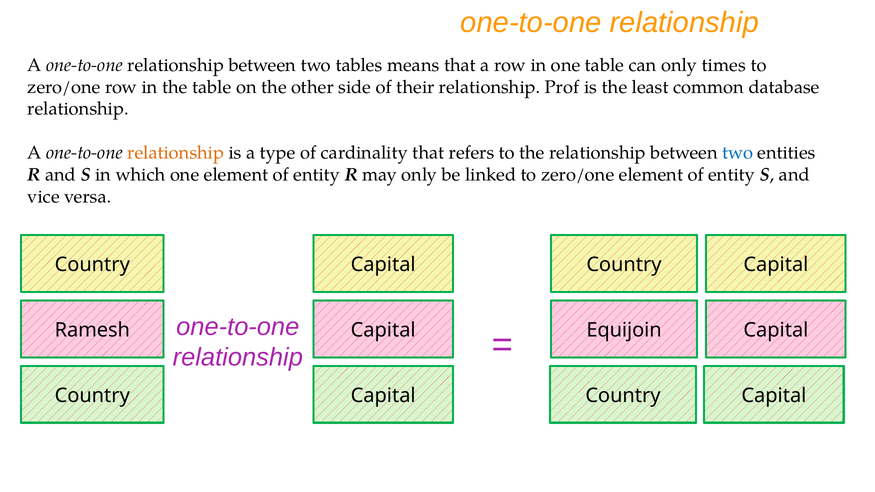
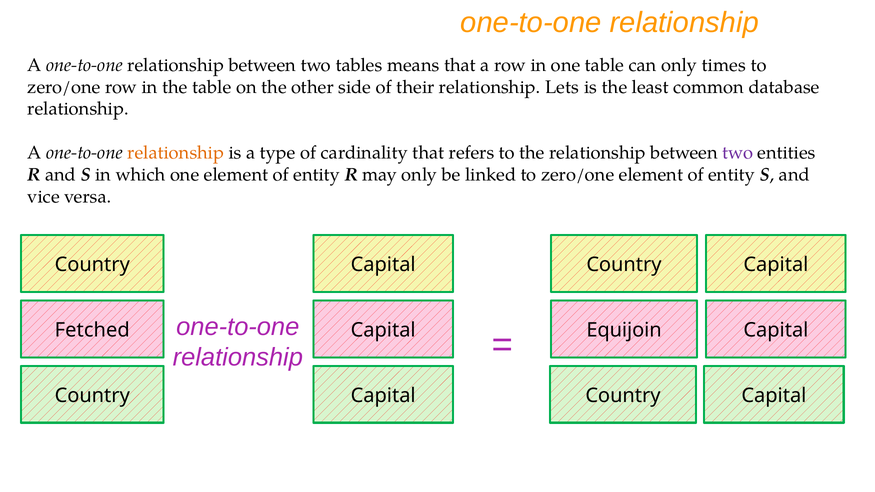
Prof: Prof -> Lets
two at (738, 153) colour: blue -> purple
Ramesh: Ramesh -> Fetched
